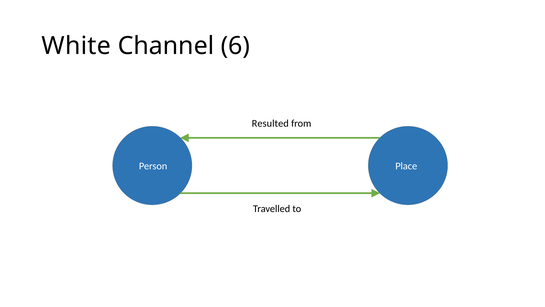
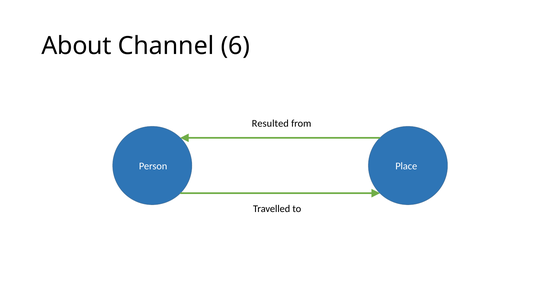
White: White -> About
